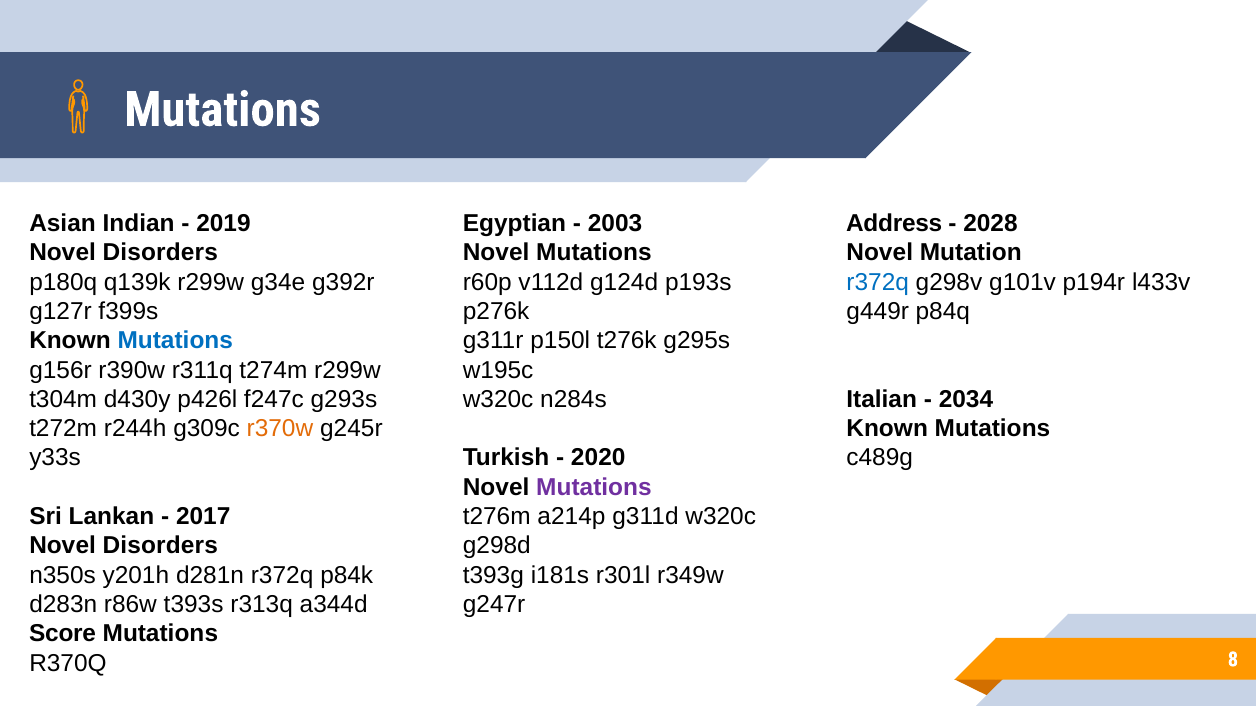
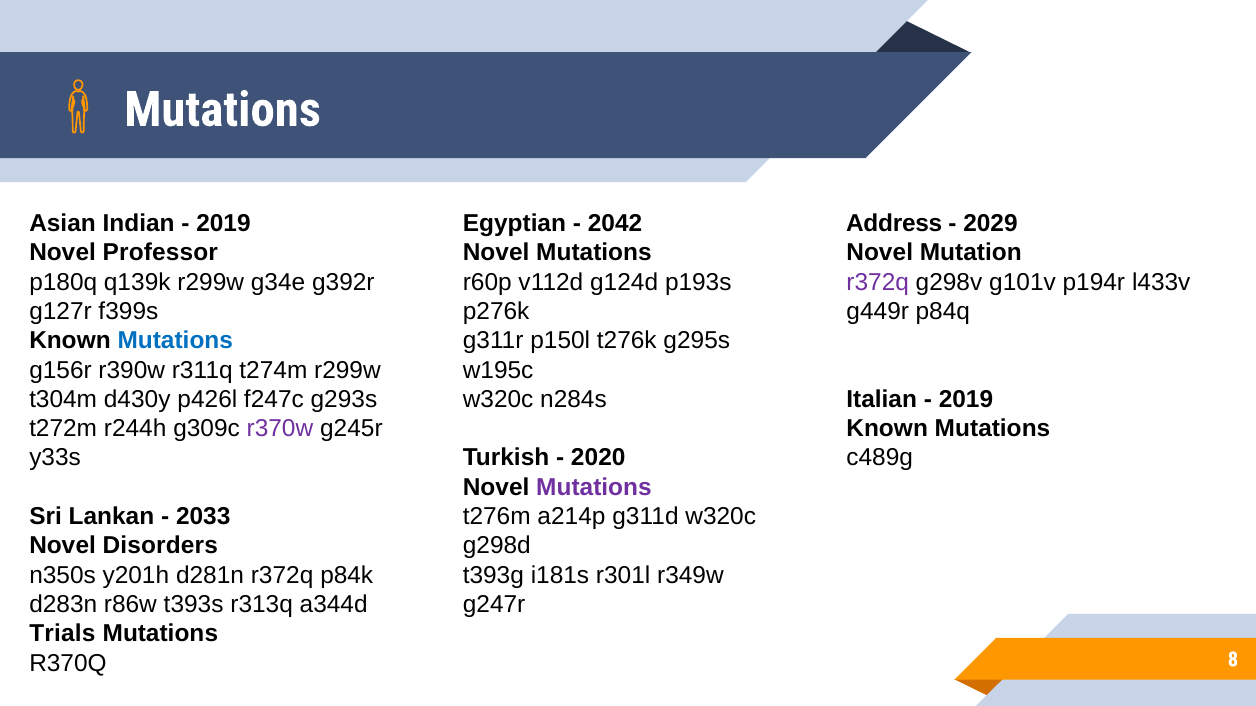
2003: 2003 -> 2042
2028: 2028 -> 2029
Disorders at (160, 253): Disorders -> Professor
r372q at (878, 282) colour: blue -> purple
2034 at (966, 400): 2034 -> 2019
r370w colour: orange -> purple
2017: 2017 -> 2033
Score: Score -> Trials
